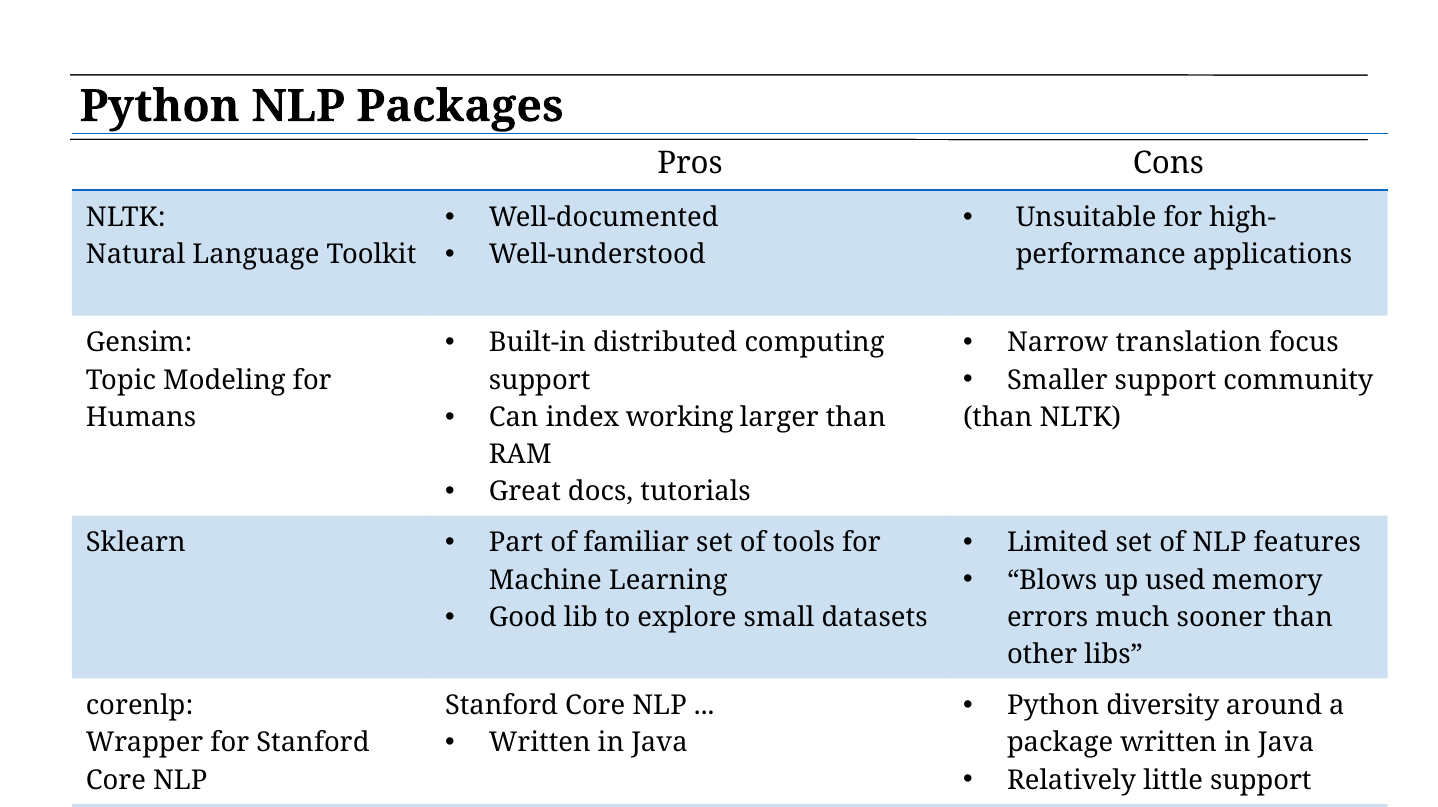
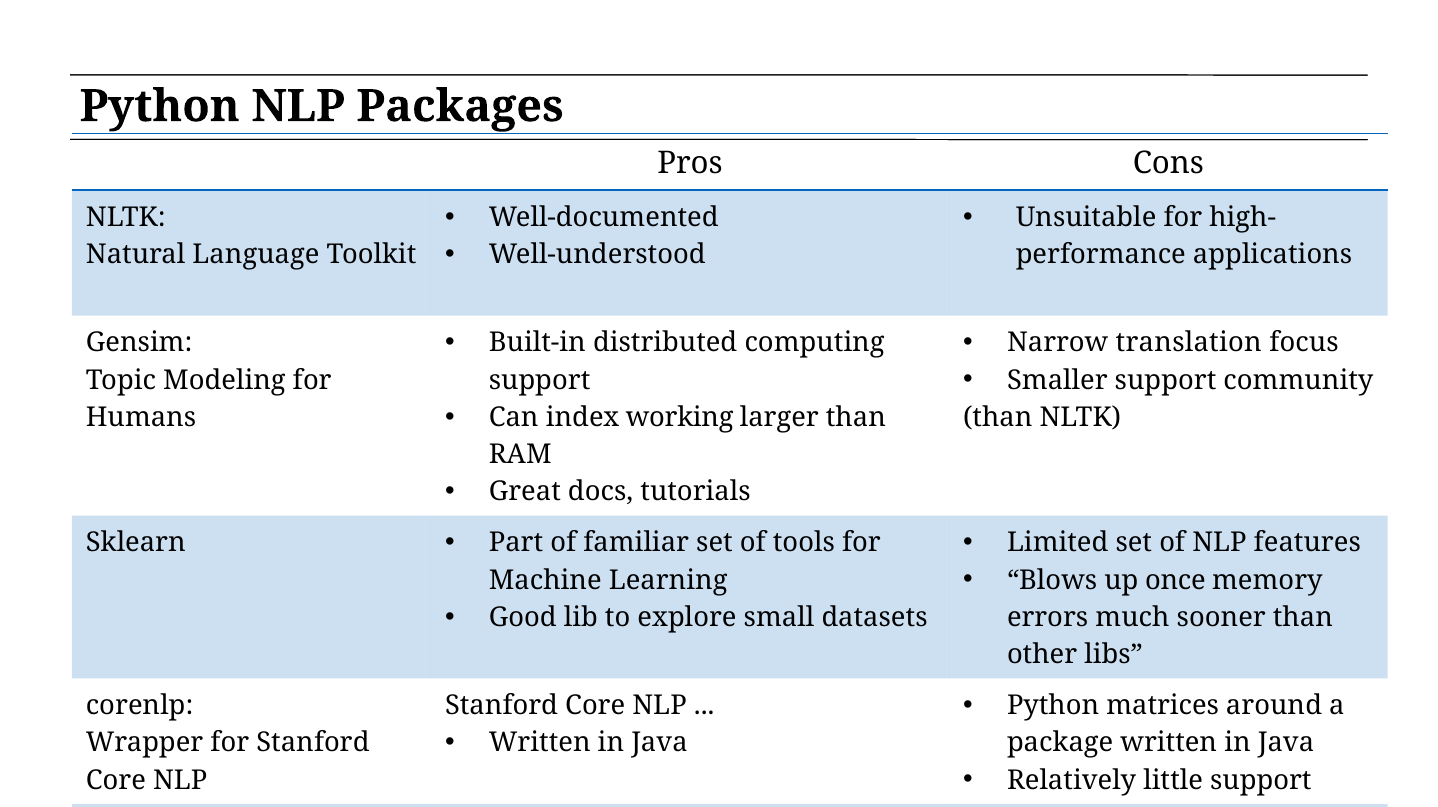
used: used -> once
diversity: diversity -> matrices
